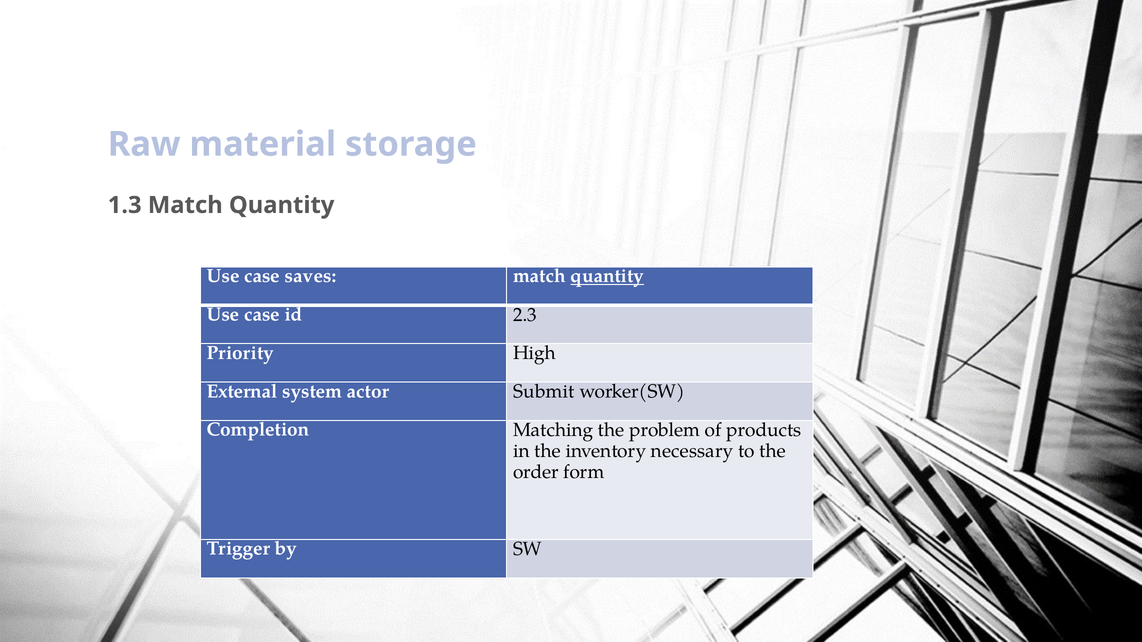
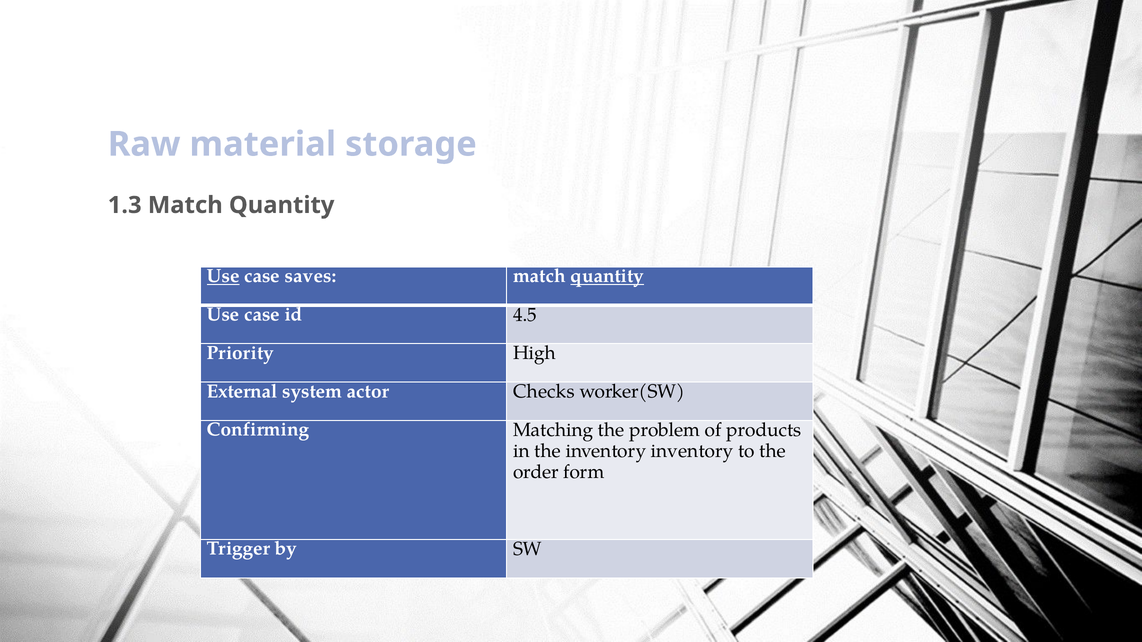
Use at (223, 276) underline: none -> present
2.3: 2.3 -> 4.5
Submit: Submit -> Checks
Completion: Completion -> Confirming
inventory necessary: necessary -> inventory
